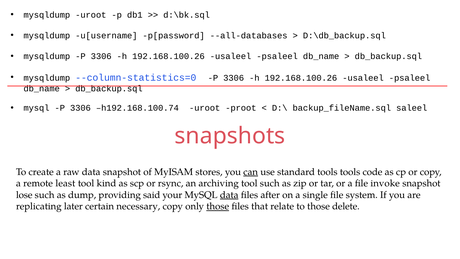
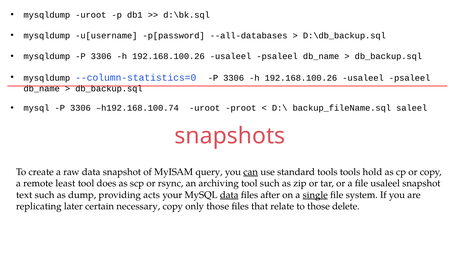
stores: stores -> query
code: code -> hold
kind: kind -> does
file invoke: invoke -> usaleel
lose: lose -> text
said: said -> acts
single underline: none -> present
those at (218, 206) underline: present -> none
